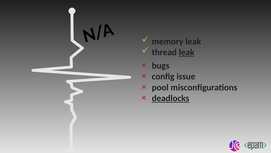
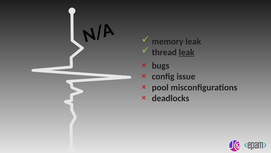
deadlocks underline: present -> none
